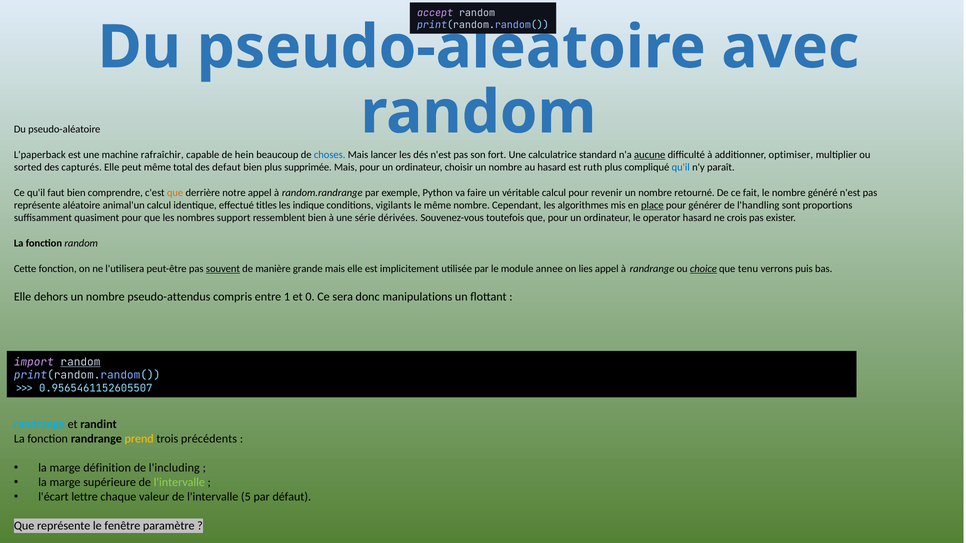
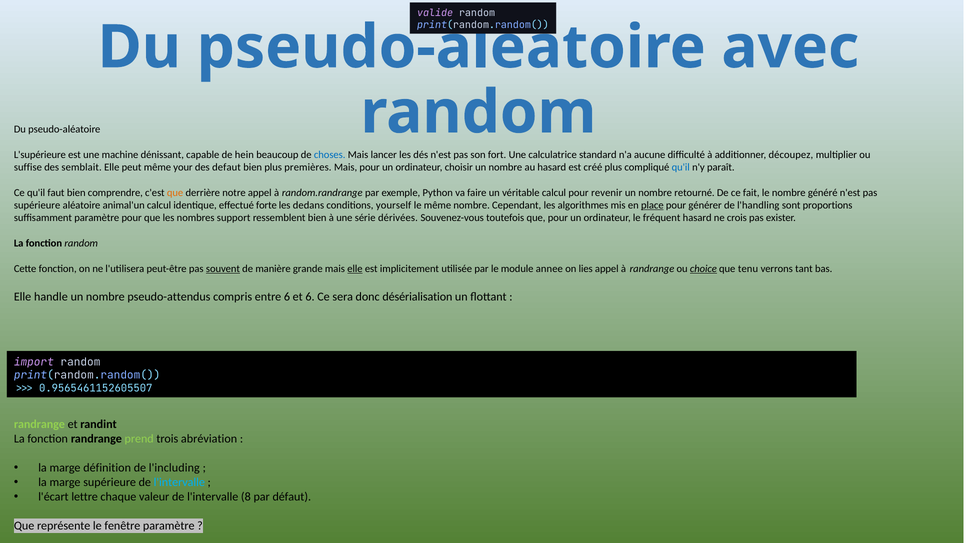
accept: accept -> valide
L'paperback: L'paperback -> L'supérieure
rafraîchir: rafraîchir -> dénissant
aucune underline: present -> none
optimiser: optimiser -> découpez
sorted: sorted -> suffise
capturés: capturés -> semblait
total: total -> your
supprimée: supprimée -> premières
ruth: ruth -> créé
représente at (37, 205): représente -> supérieure
titles: titles -> forte
indique: indique -> dedans
vigilants: vigilants -> yourself
suffisamment quasiment: quasiment -> paramètre
operator: operator -> fréquent
elle at (355, 269) underline: none -> present
puis: puis -> tant
dehors: dehors -> handle
entre 1: 1 -> 6
et 0: 0 -> 6
manipulations: manipulations -> désérialisation
random at (80, 362) underline: present -> none
randrange at (39, 425) colour: light blue -> light green
prend colour: yellow -> light green
précédents: précédents -> abréviation
l'intervalle at (179, 483) colour: light green -> light blue
5: 5 -> 8
